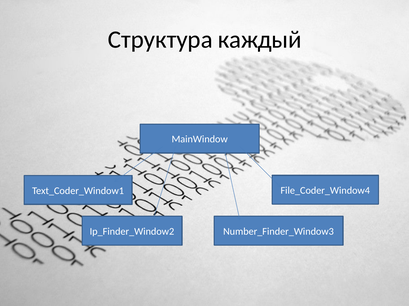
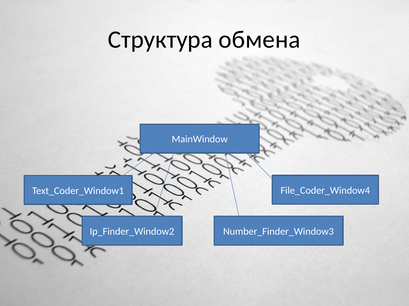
каждый: каждый -> обмена
